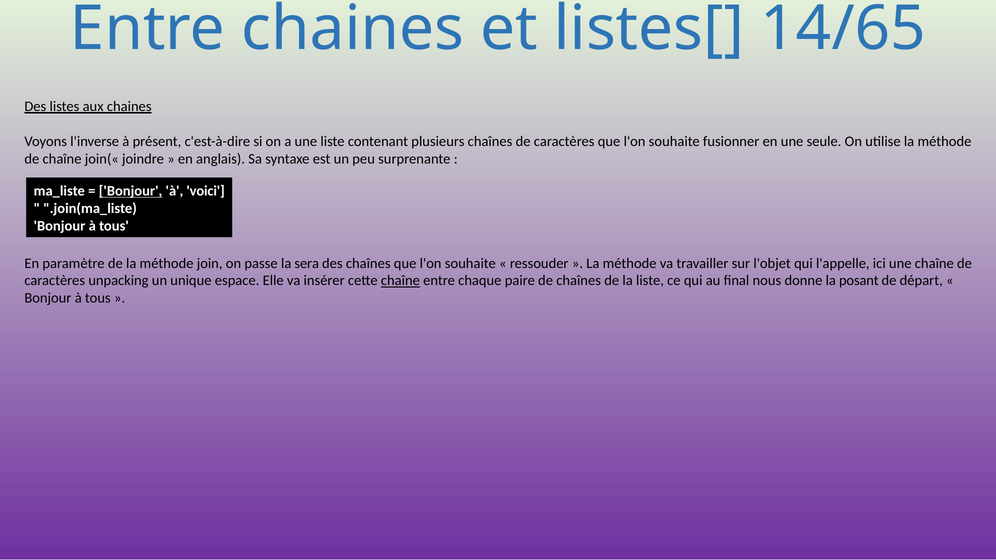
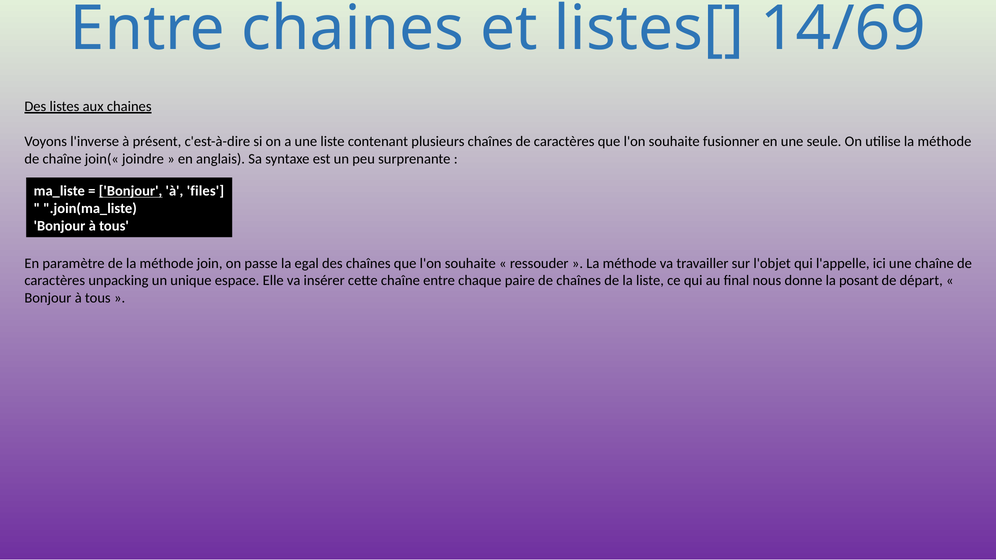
14/65: 14/65 -> 14/69
voici: voici -> files
sera: sera -> egal
chaîne at (400, 281) underline: present -> none
